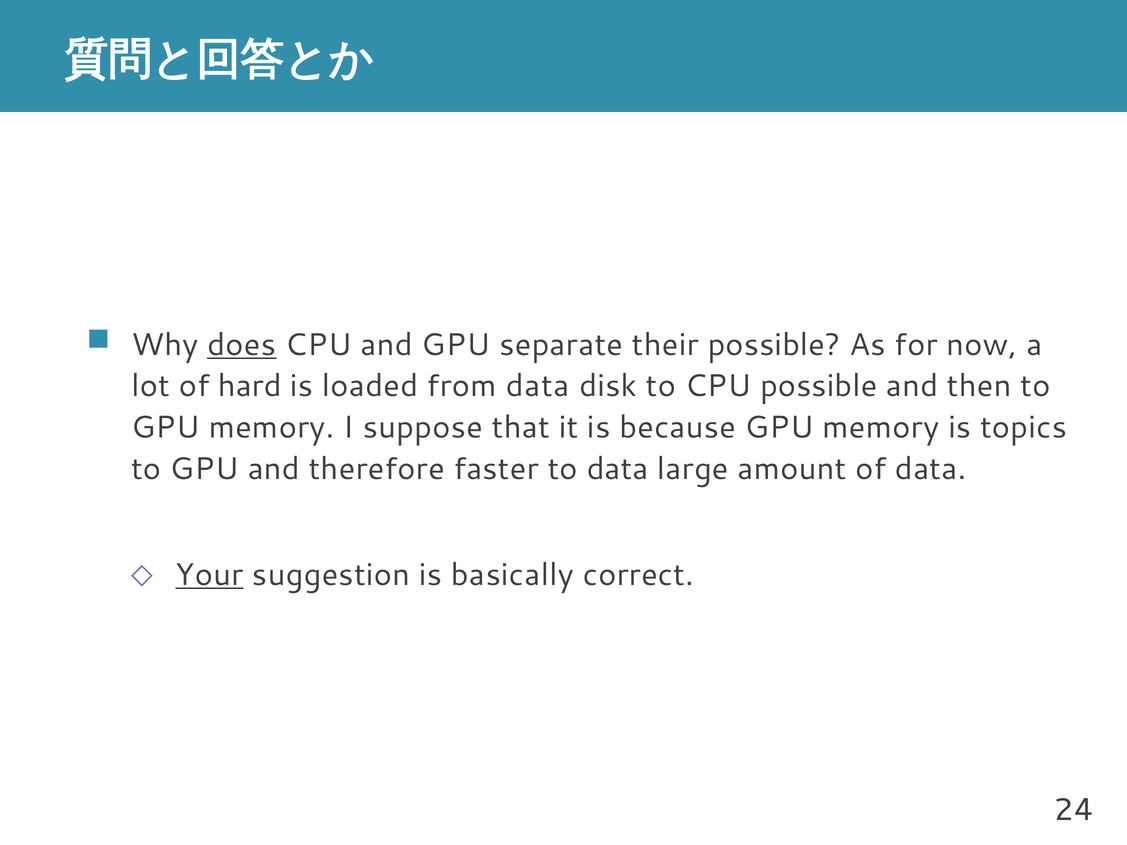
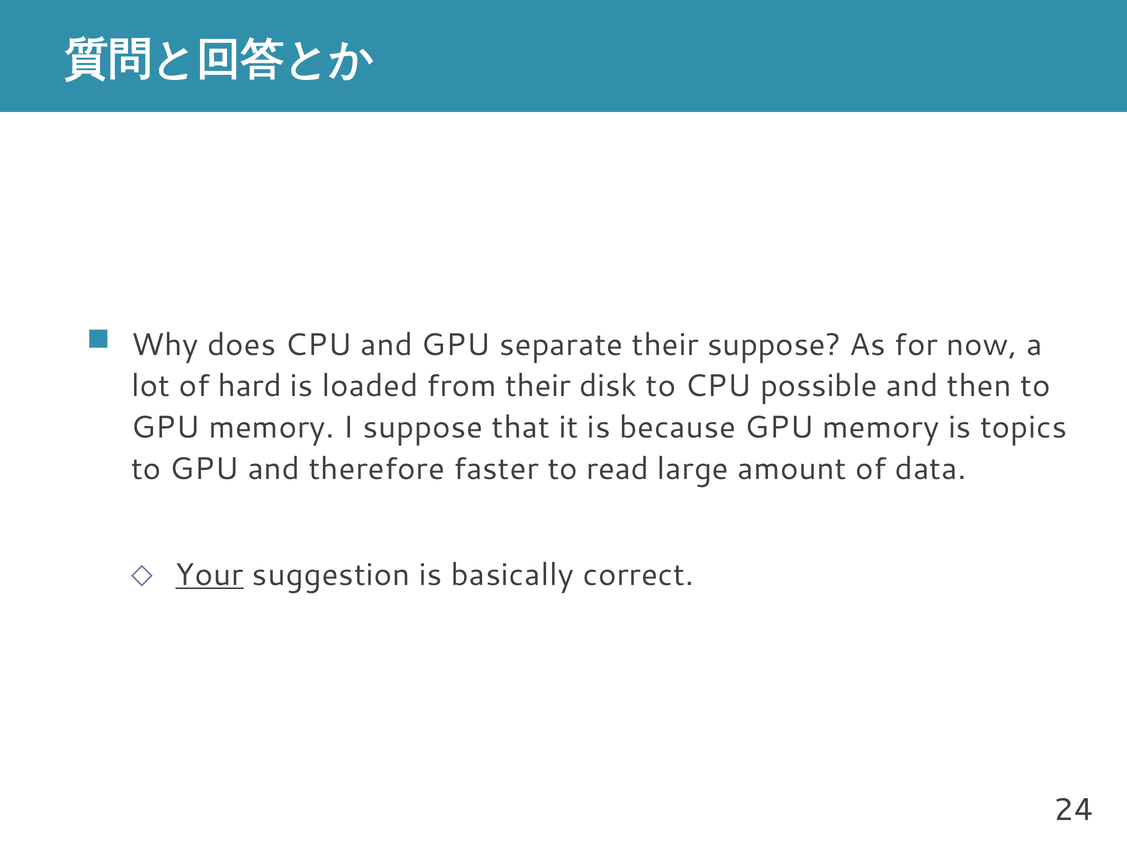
does underline: present -> none
their possible: possible -> suppose
from data: data -> their
to data: data -> read
